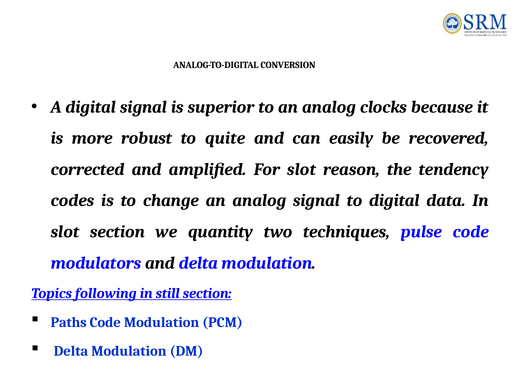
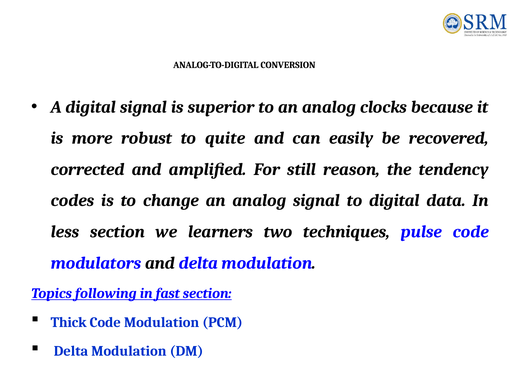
For slot: slot -> still
slot at (65, 232): slot -> less
quantity: quantity -> learners
still: still -> fast
Paths: Paths -> Thick
